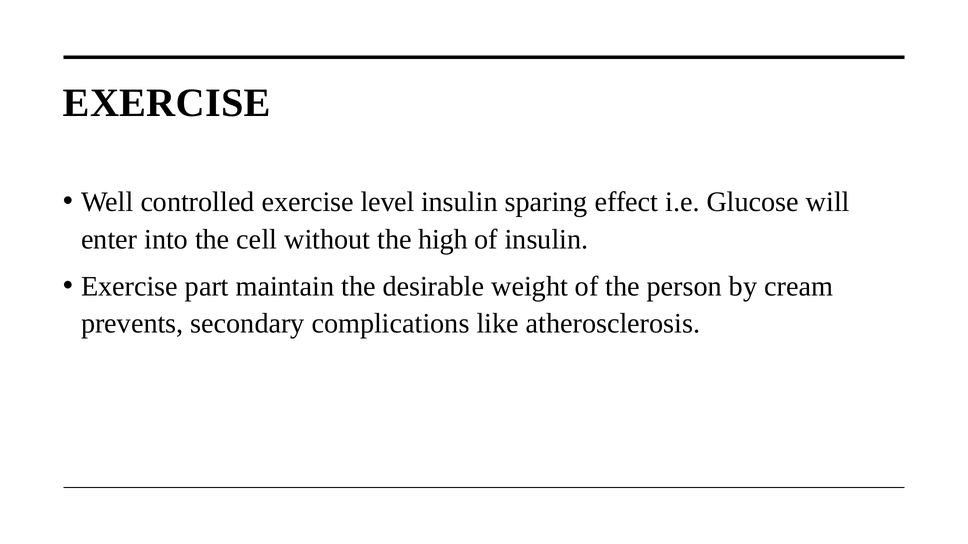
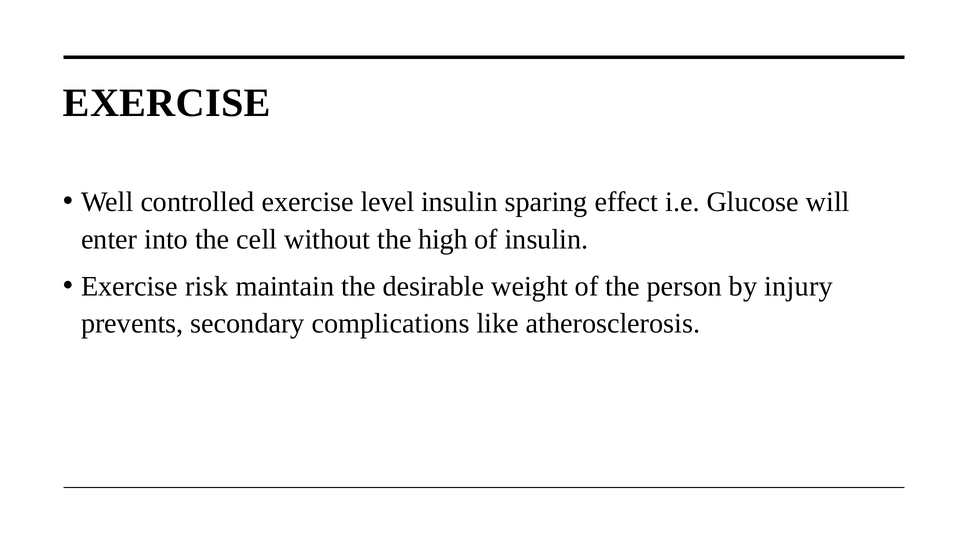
part: part -> risk
cream: cream -> injury
